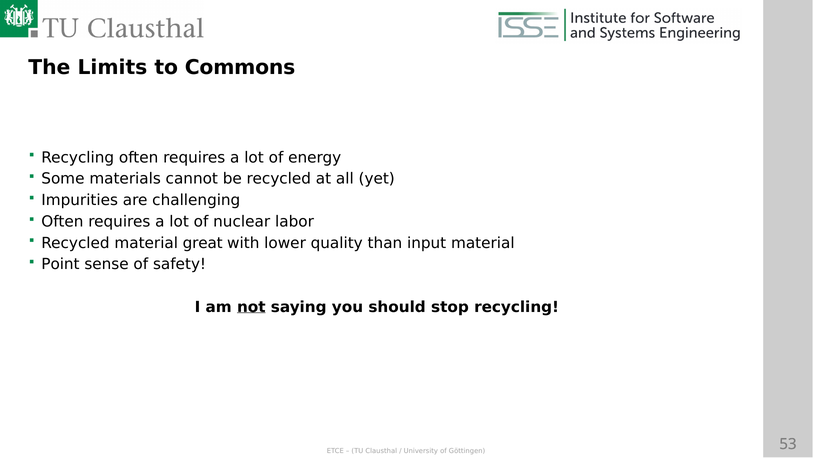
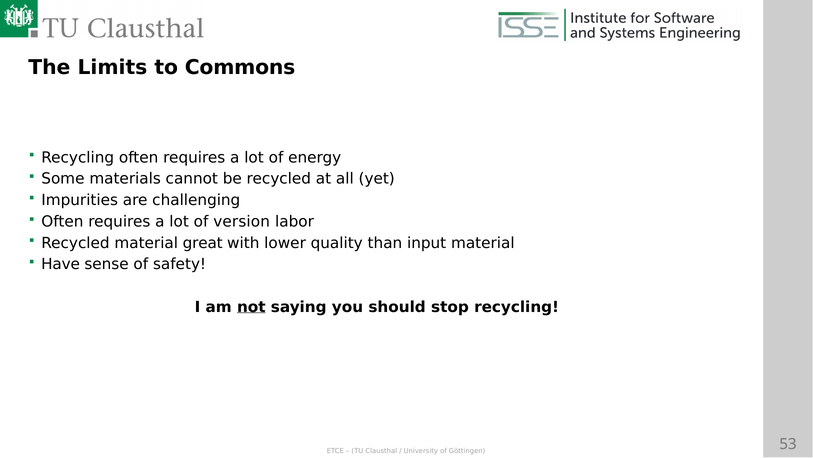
nuclear: nuclear -> version
Point at (60, 264): Point -> Have
